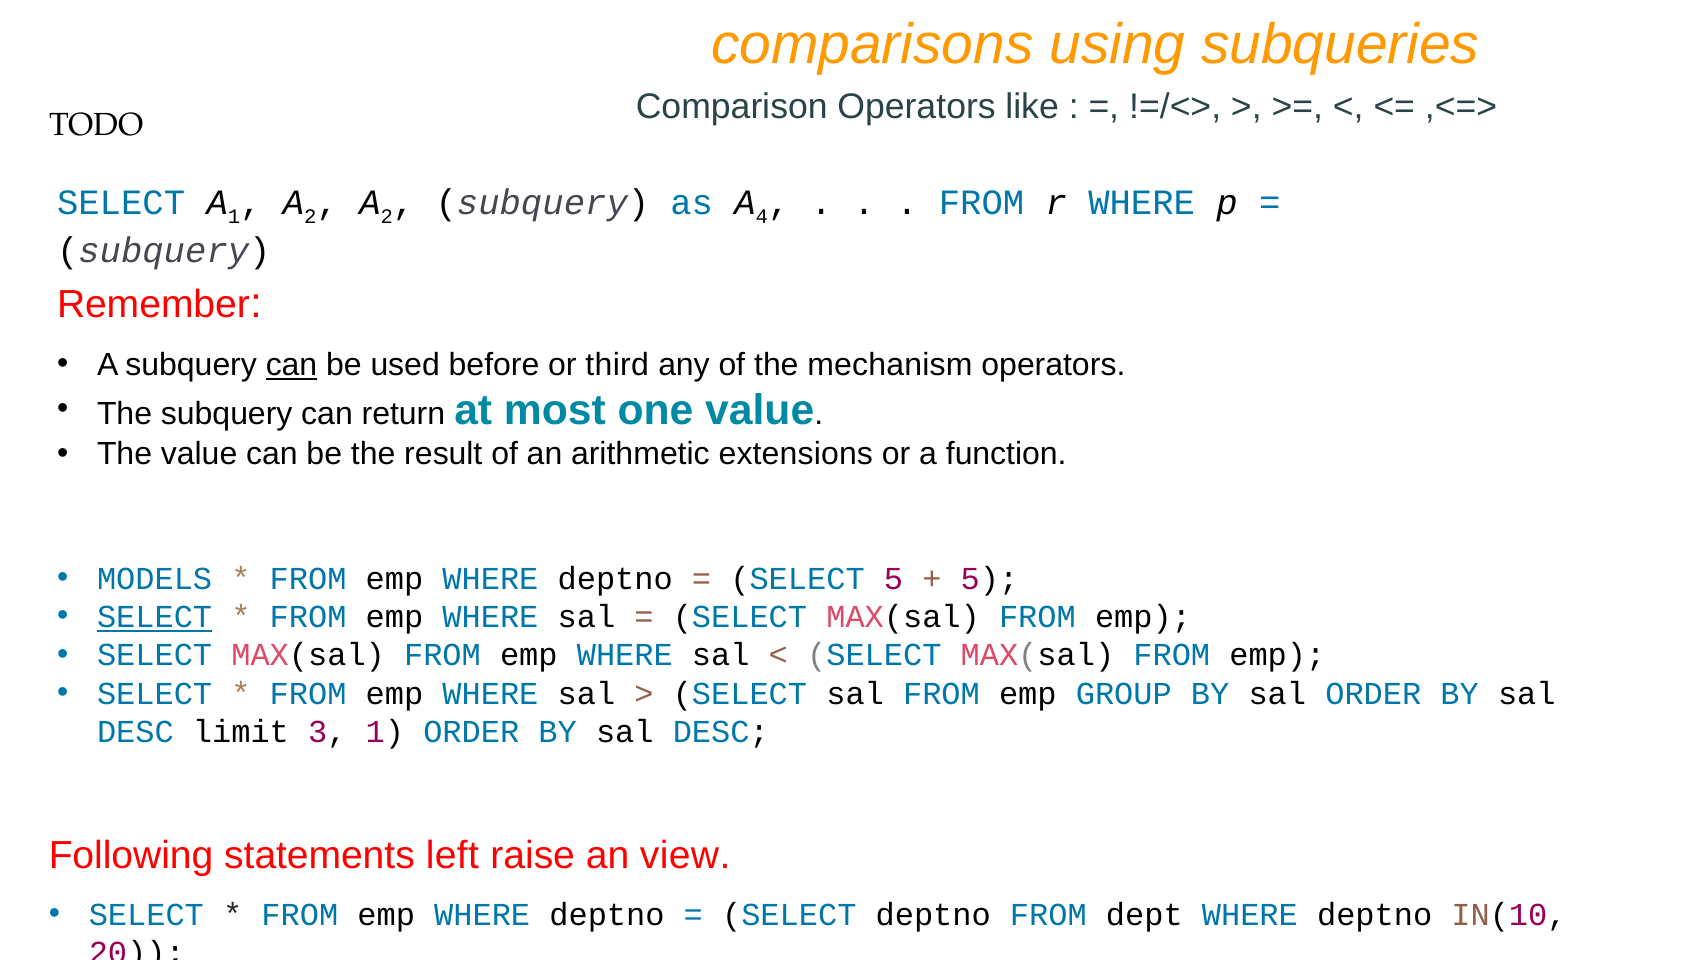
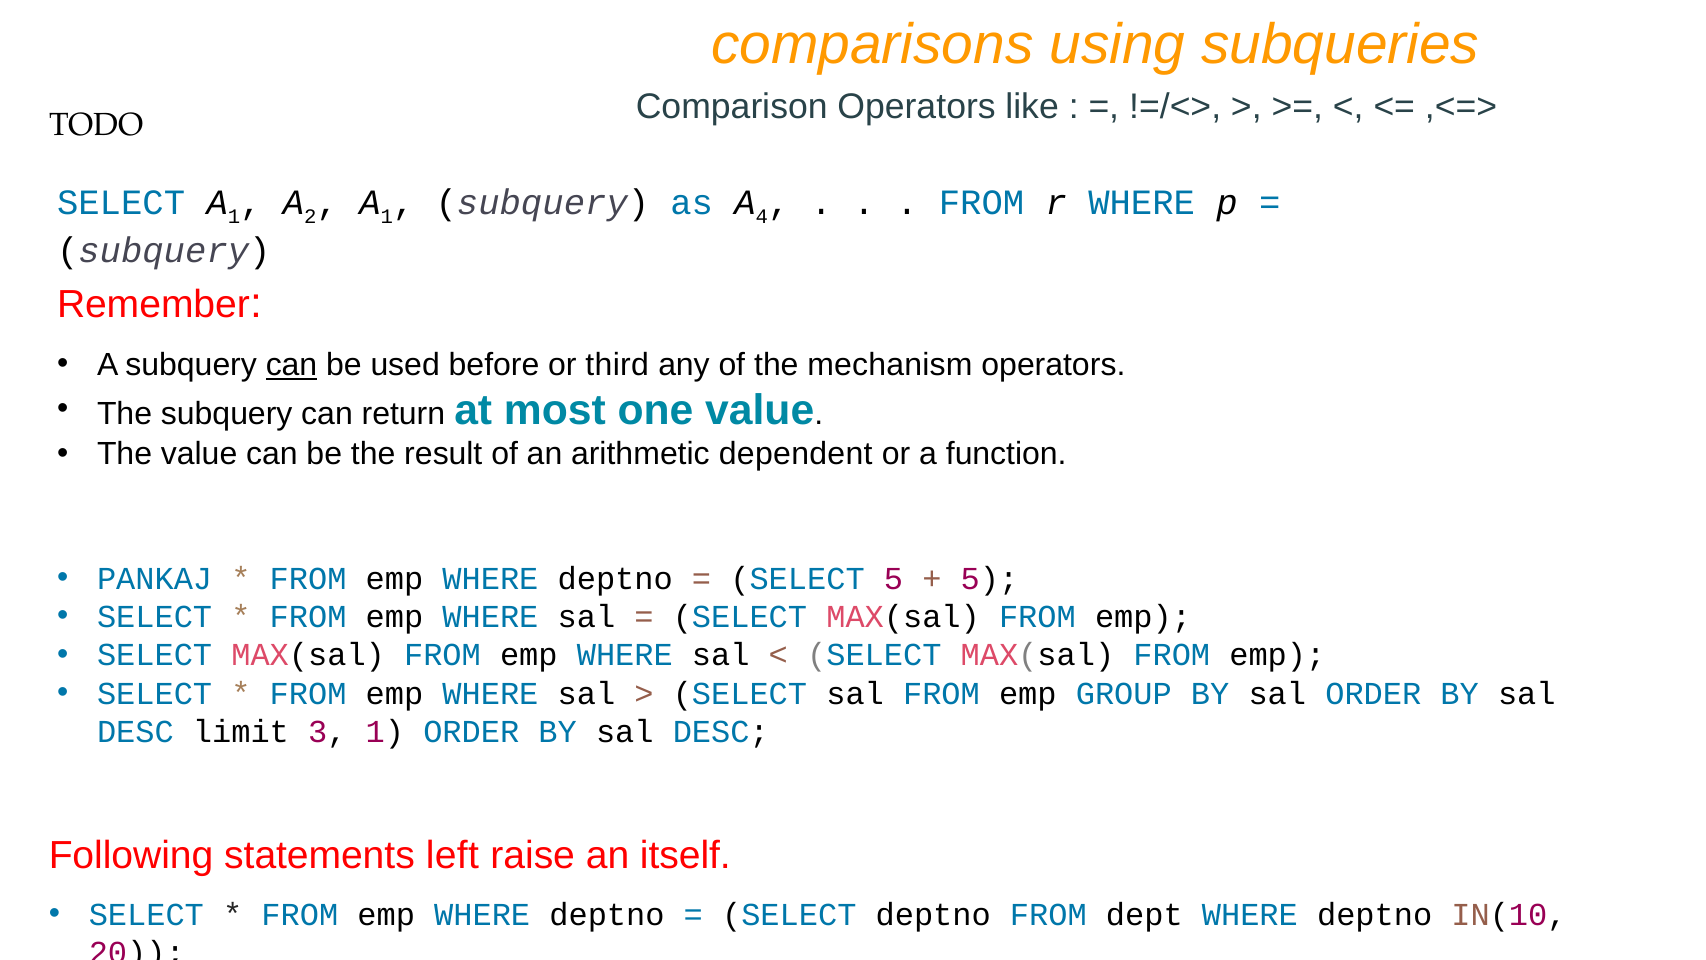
2 at (387, 216): 2 -> 1
extensions: extensions -> dependent
MODELS: MODELS -> PANKAJ
SELECT at (155, 617) underline: present -> none
view: view -> itself
